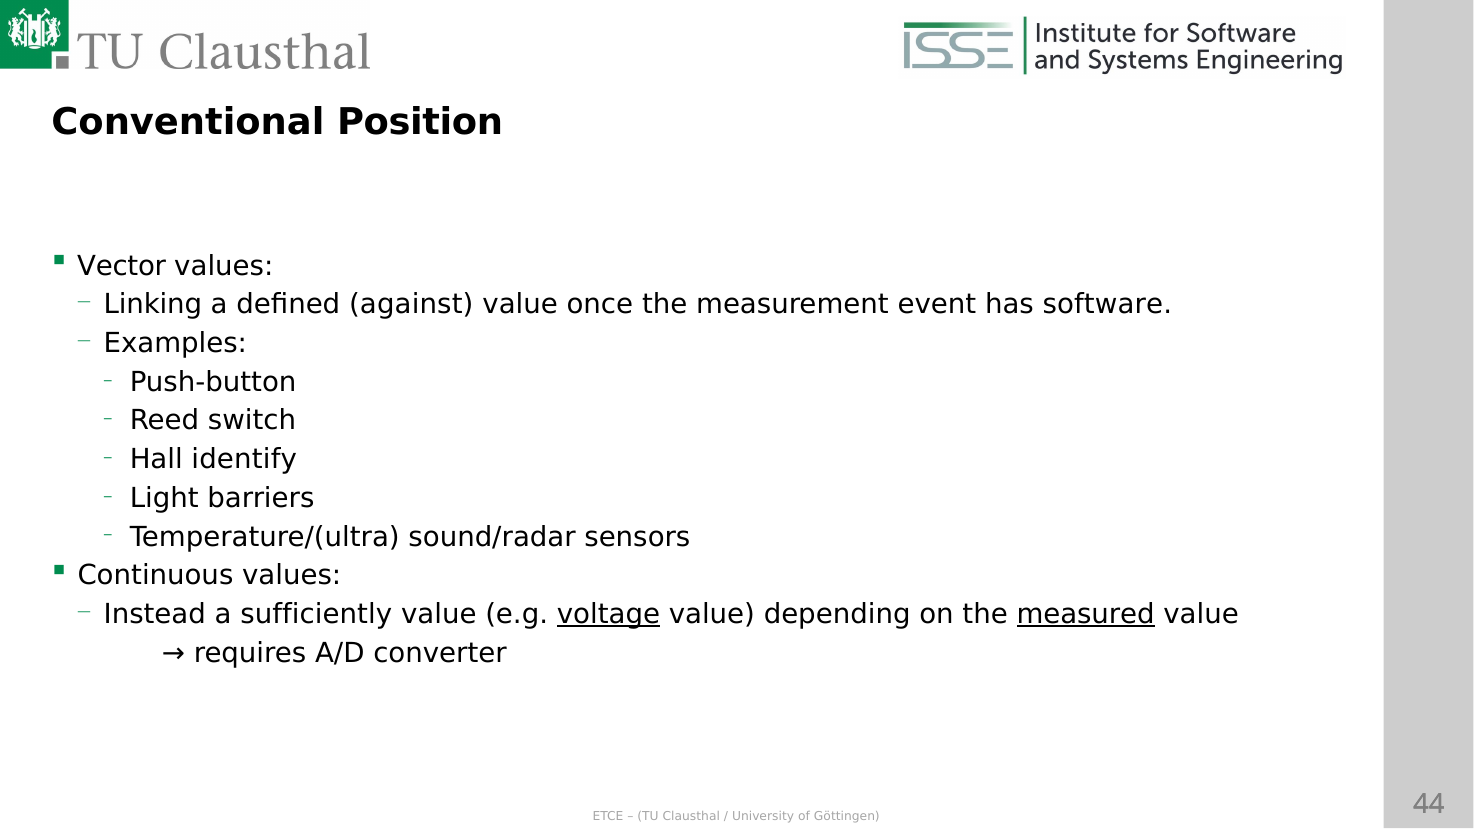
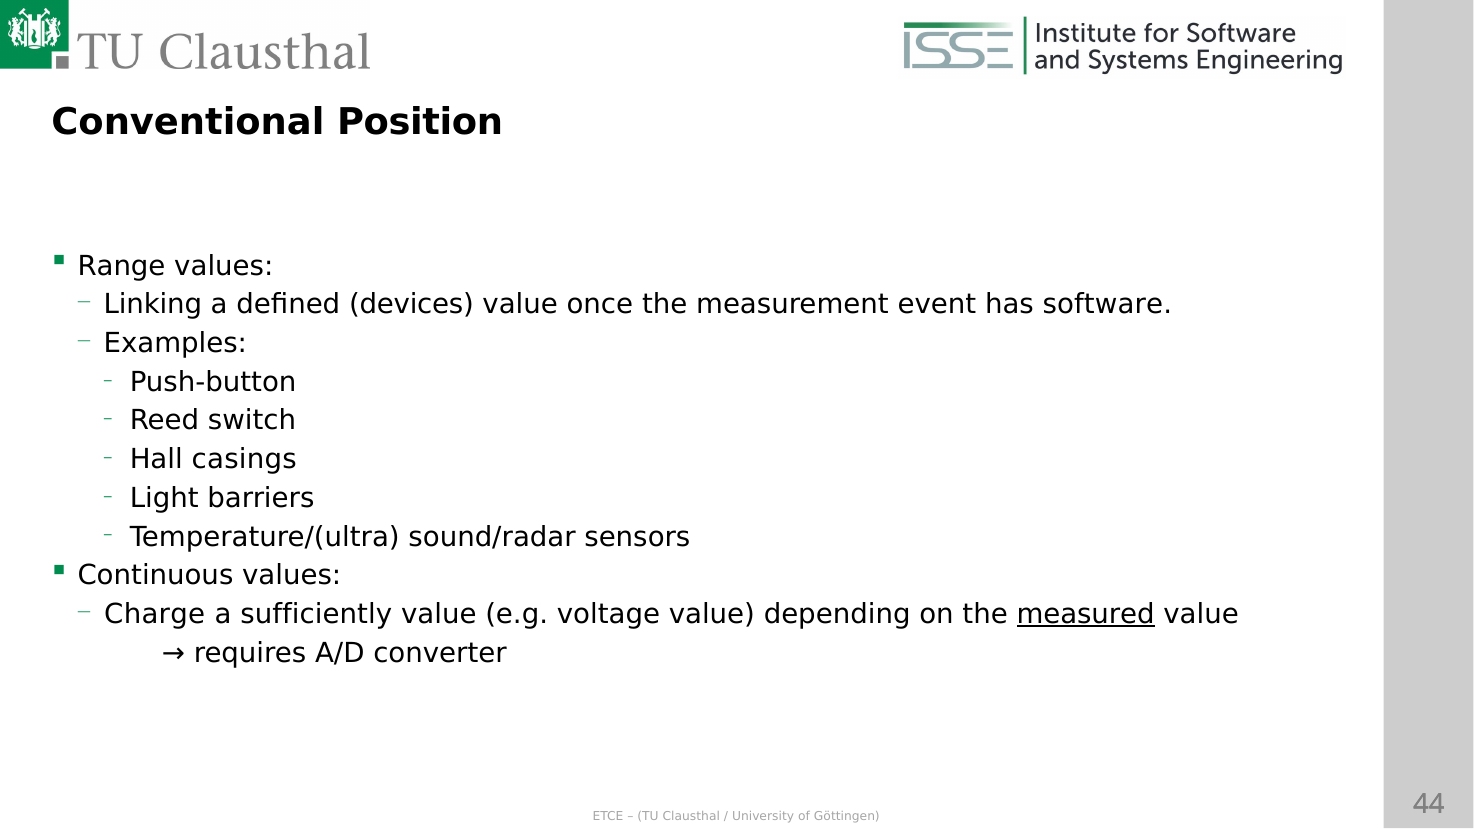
Vector: Vector -> Range
against: against -> devices
identify: identify -> casings
Instead: Instead -> Charge
voltage underline: present -> none
